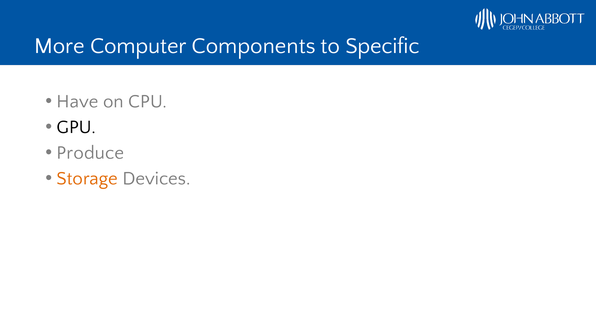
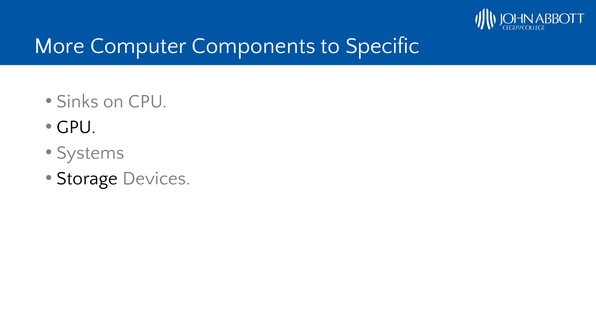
Have: Have -> Sinks
Produce: Produce -> Systems
Storage colour: orange -> black
